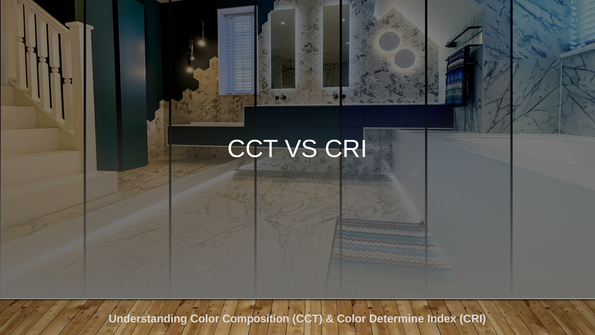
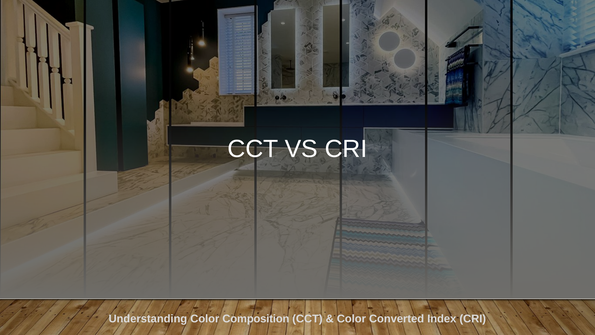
Determine: Determine -> Converted
